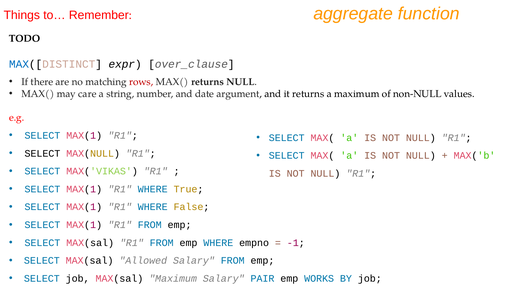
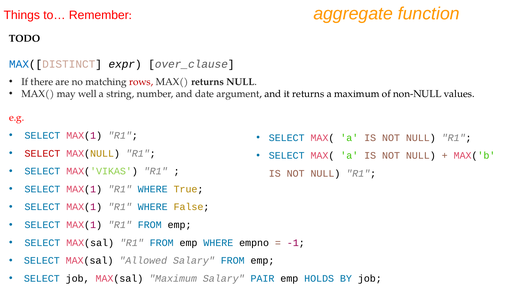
care: care -> well
SELECT at (42, 153) colour: black -> red
WORKS: WORKS -> HOLDS
